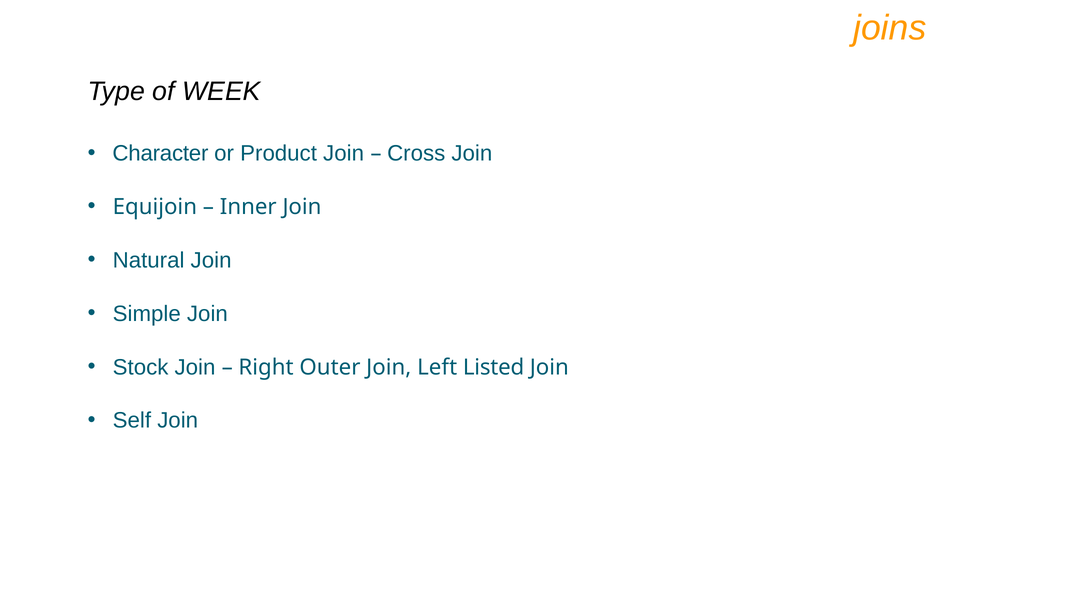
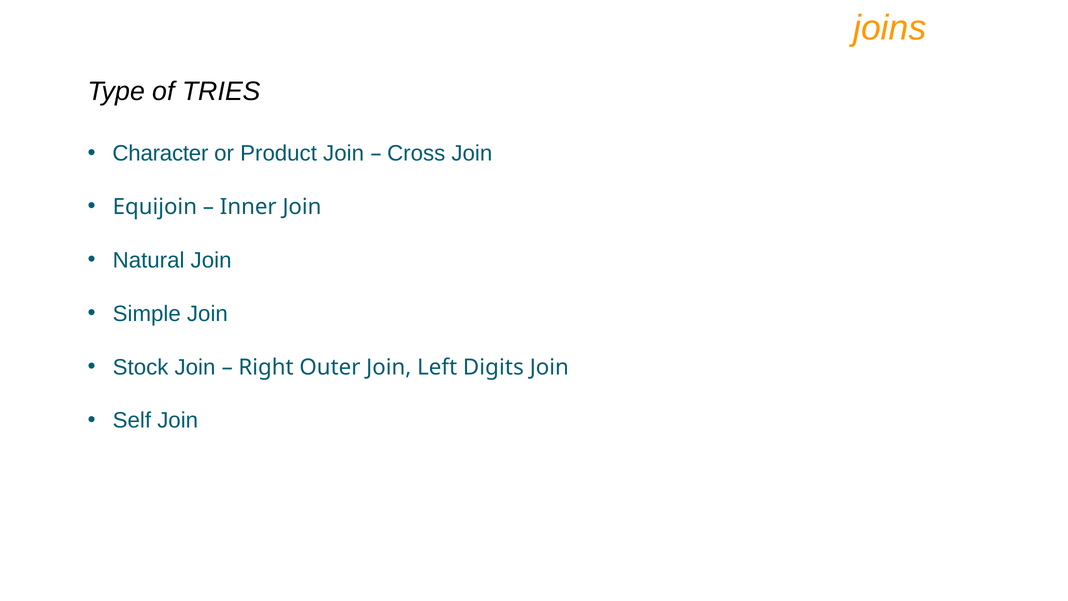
WEEK: WEEK -> TRIES
Listed: Listed -> Digits
